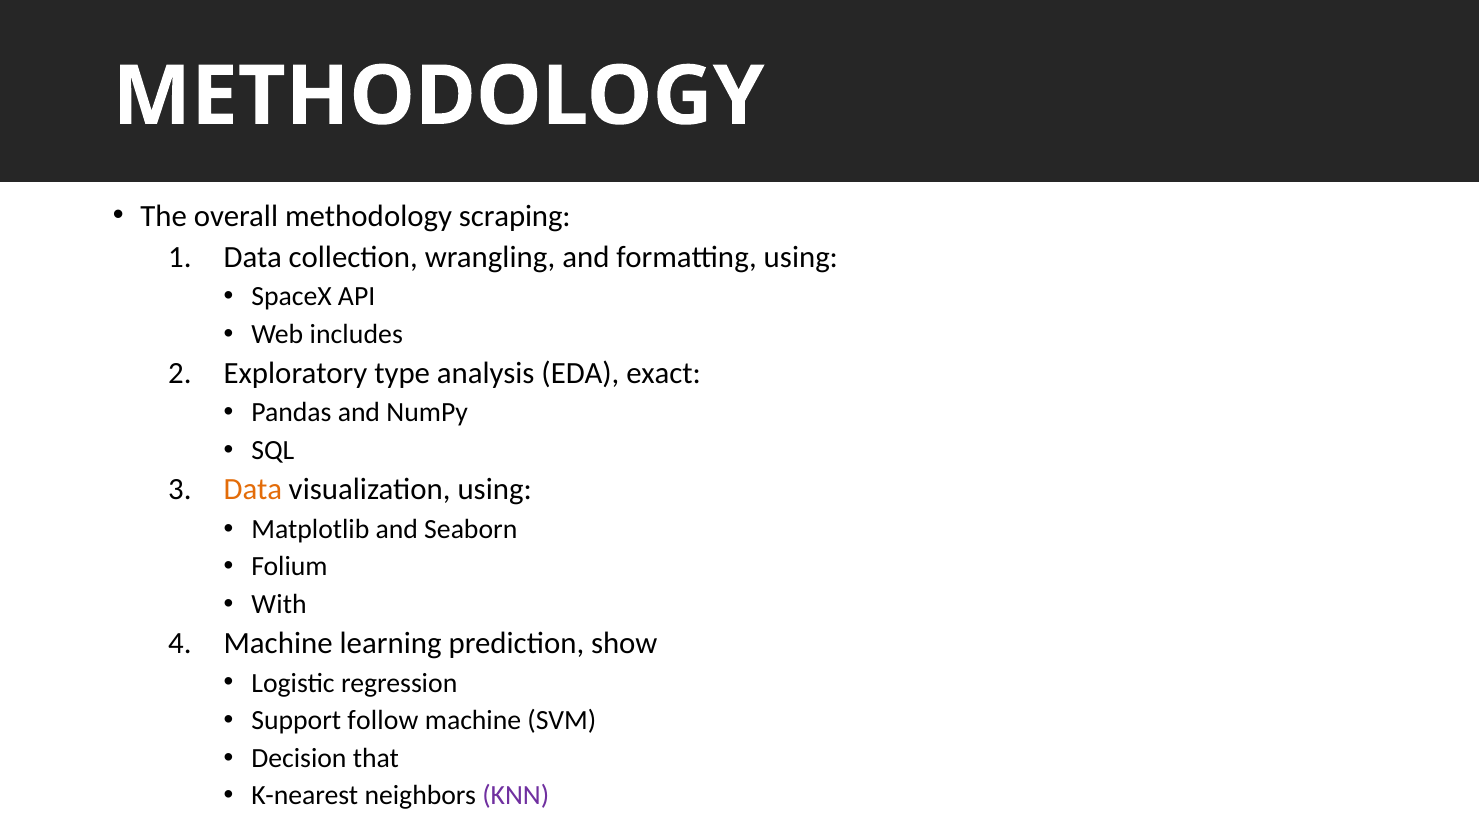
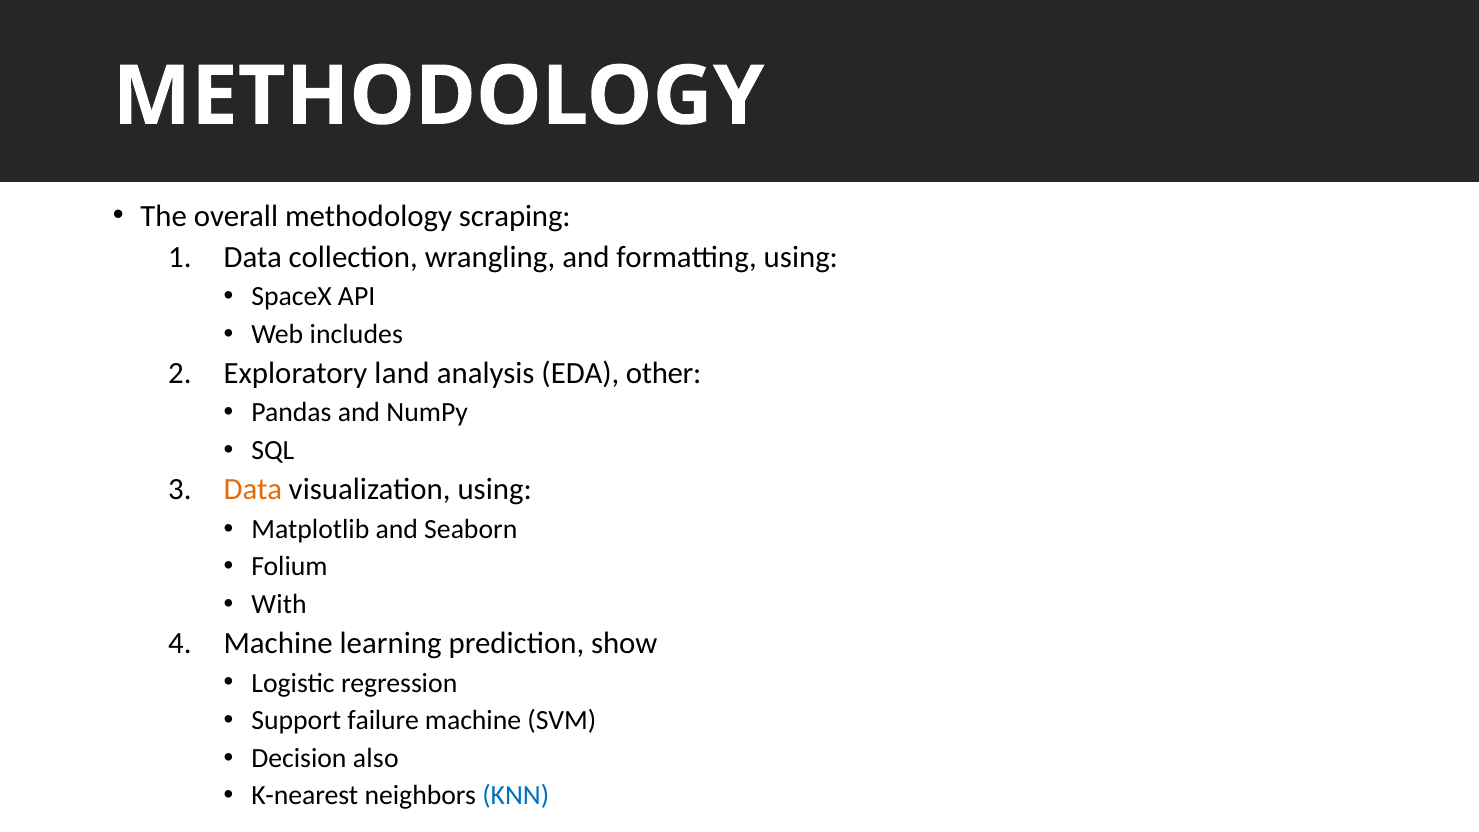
type: type -> land
exact: exact -> other
follow: follow -> failure
that: that -> also
KNN colour: purple -> blue
